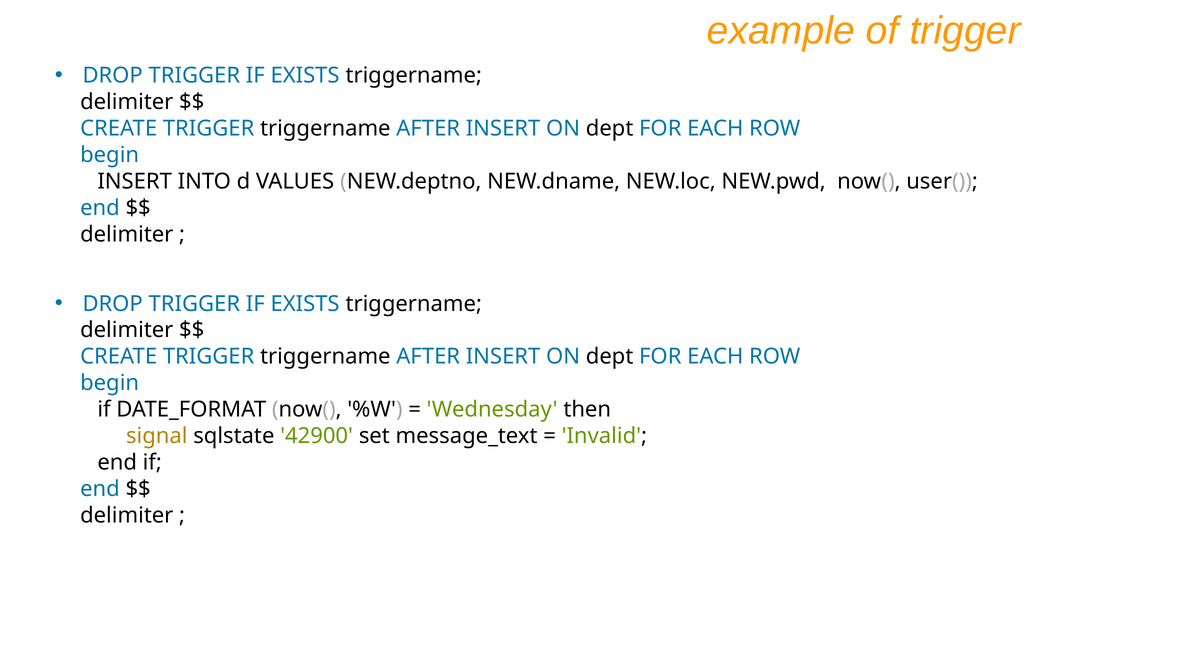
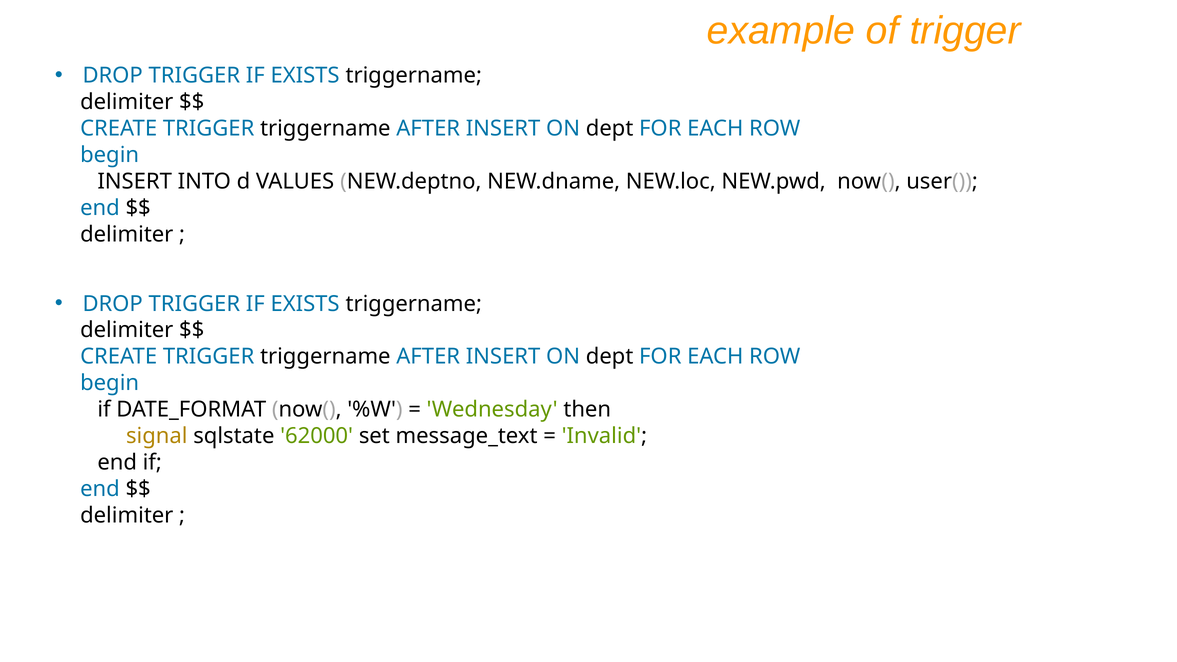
42900: 42900 -> 62000
